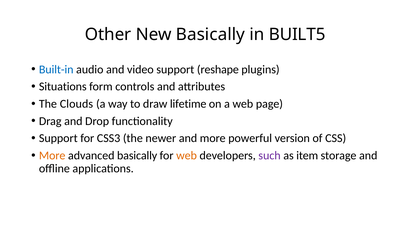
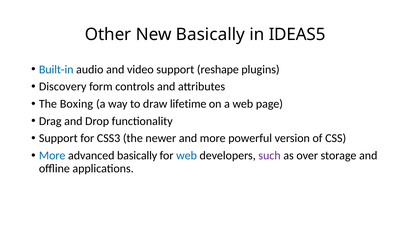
BUILT5: BUILT5 -> IDEAS5
Situations: Situations -> Discovery
Clouds: Clouds -> Boxing
More at (52, 155) colour: orange -> blue
web at (187, 155) colour: orange -> blue
item: item -> over
